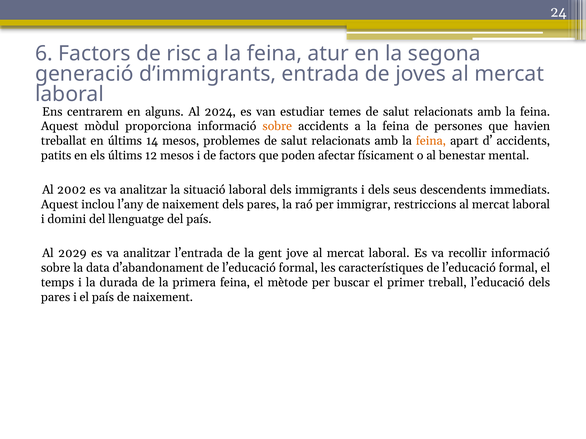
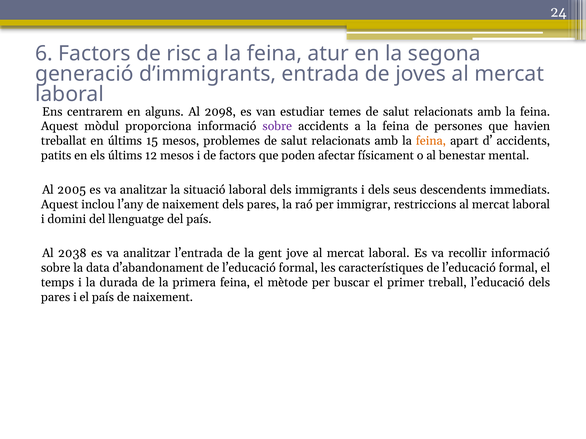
2024: 2024 -> 2098
sobre at (277, 126) colour: orange -> purple
14: 14 -> 15
2002: 2002 -> 2005
2029: 2029 -> 2038
